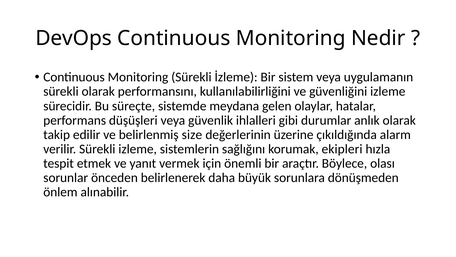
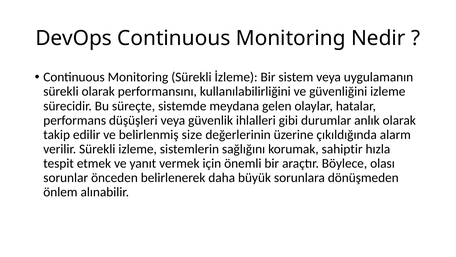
ekipleri: ekipleri -> sahiptir
